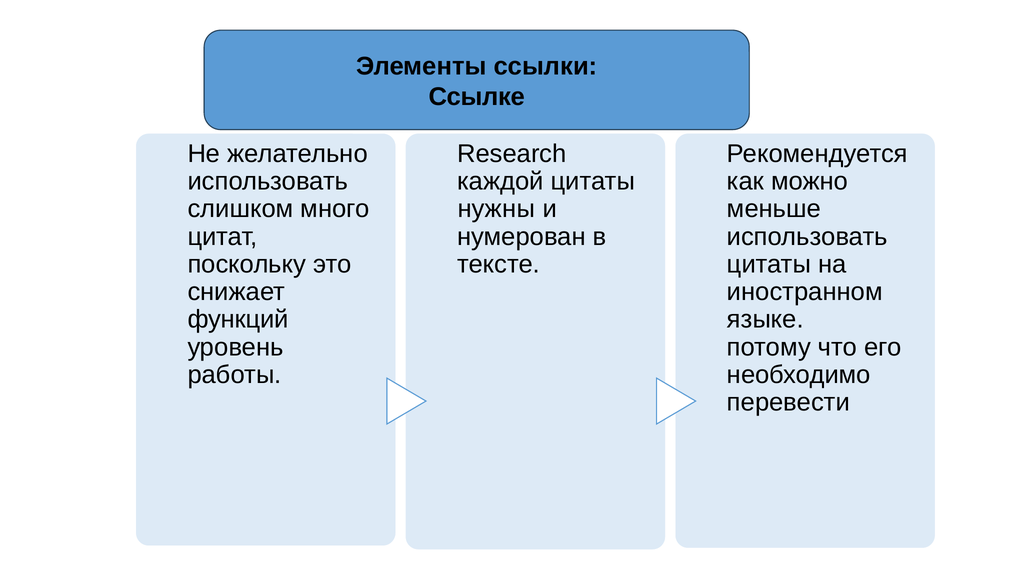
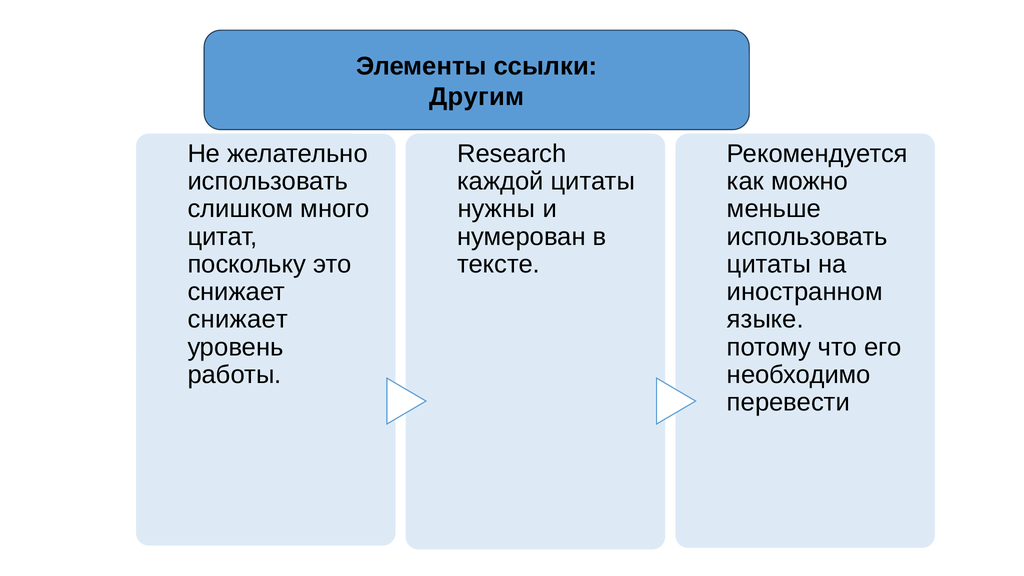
Ссылке: Ссылке -> Другим
функций at (238, 320): функций -> снижает
